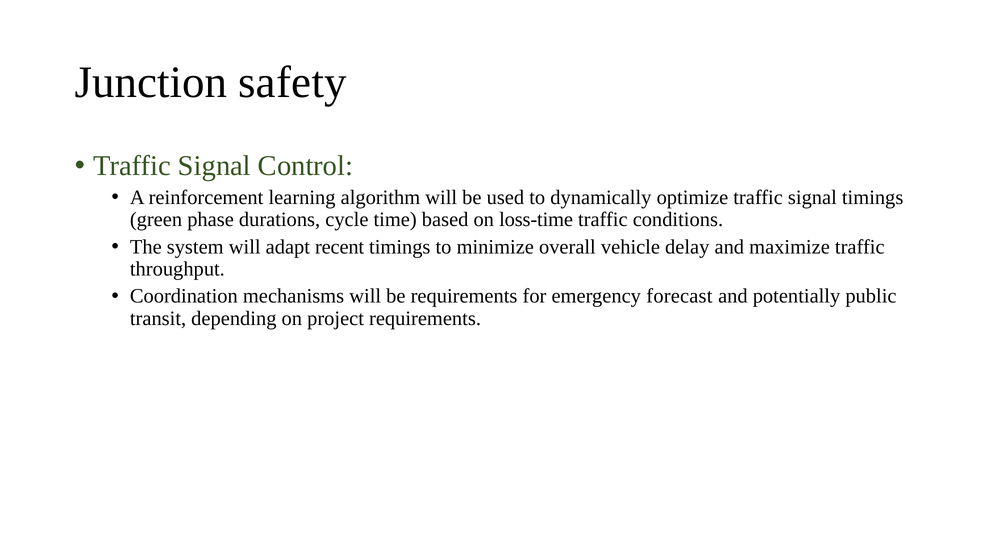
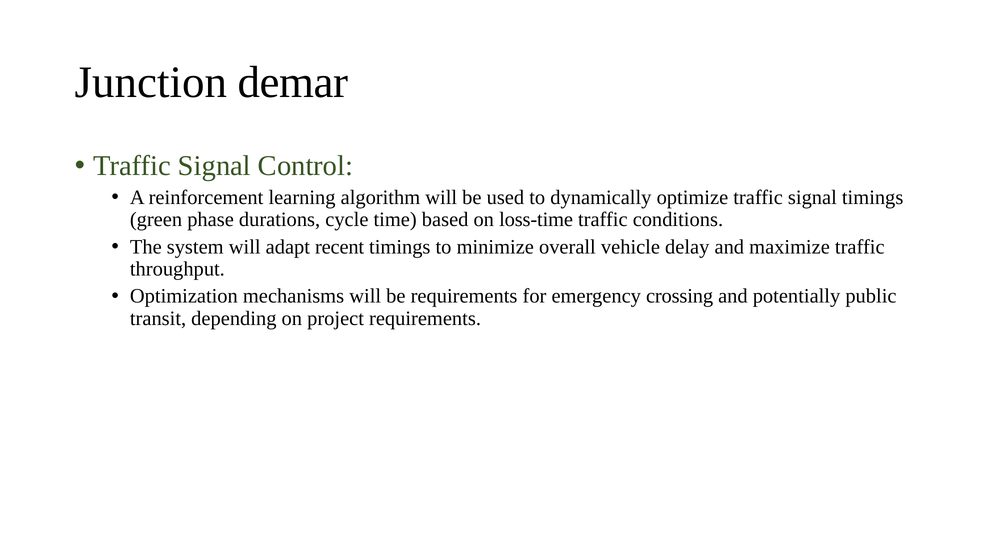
safety: safety -> demar
Coordination: Coordination -> Optimization
forecast: forecast -> crossing
